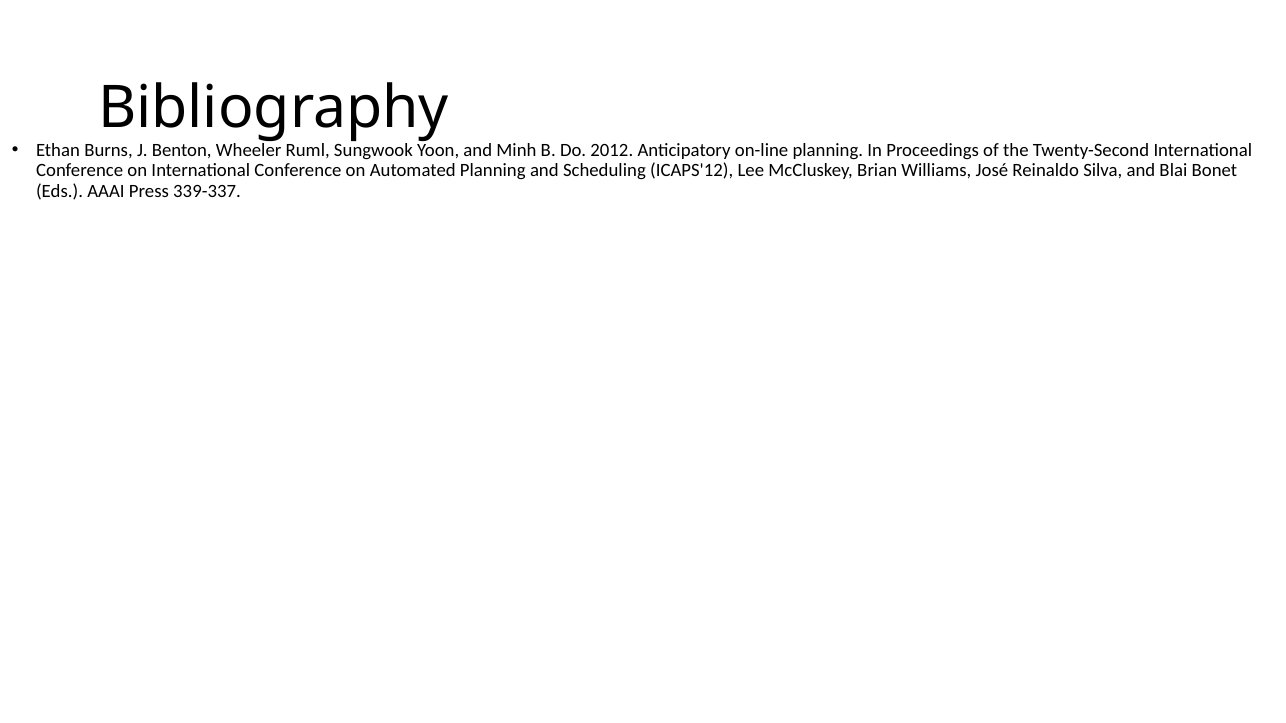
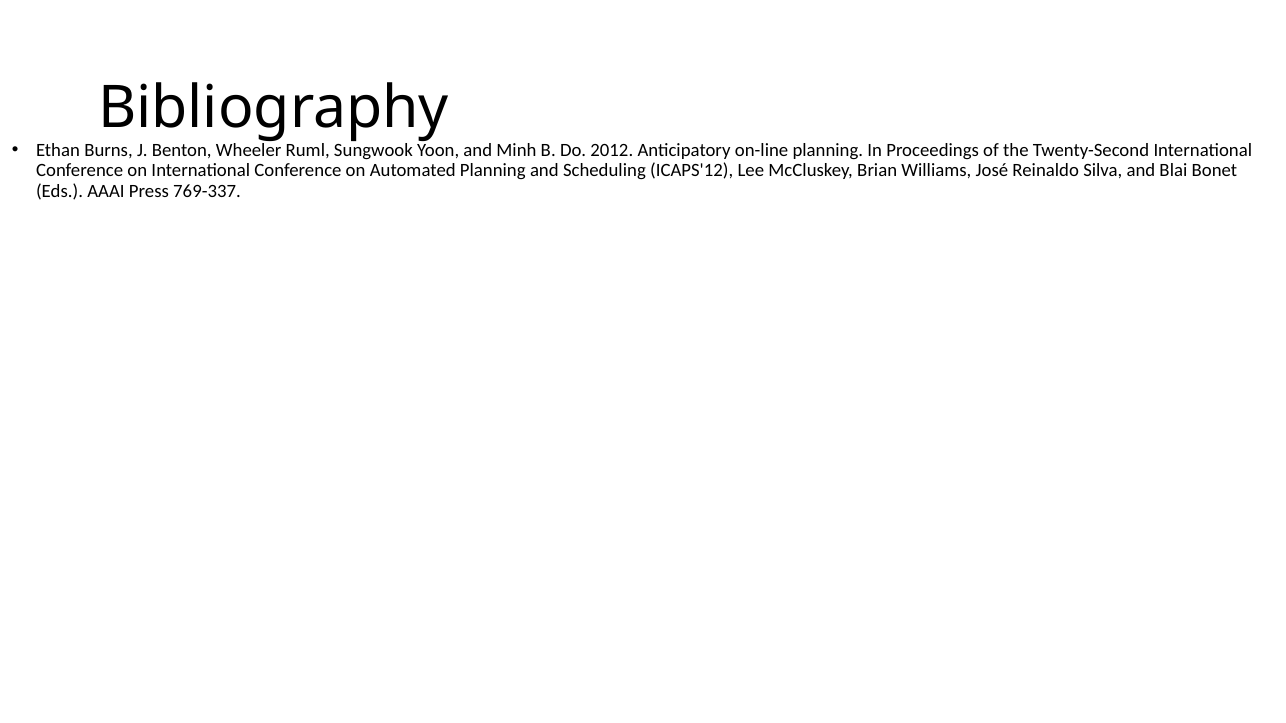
339-337: 339-337 -> 769-337
